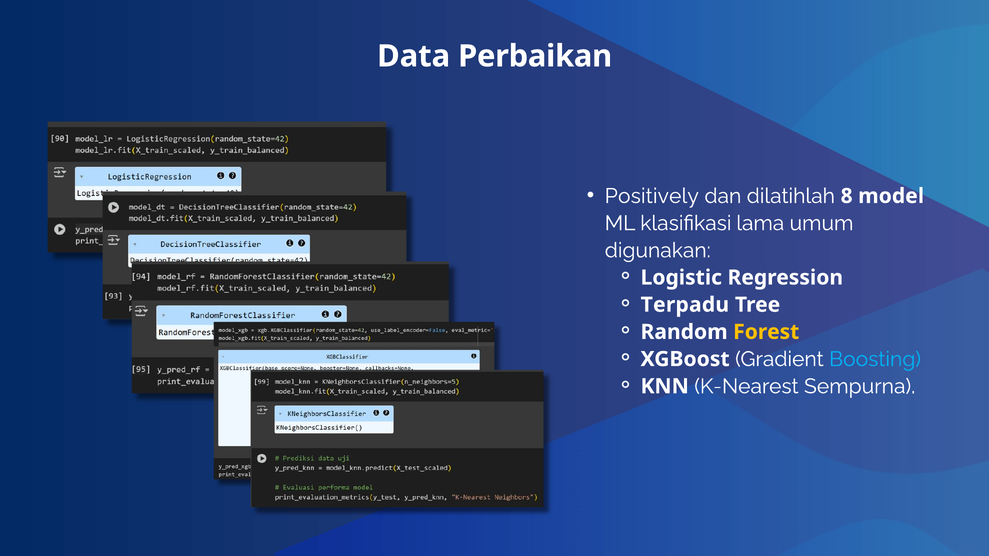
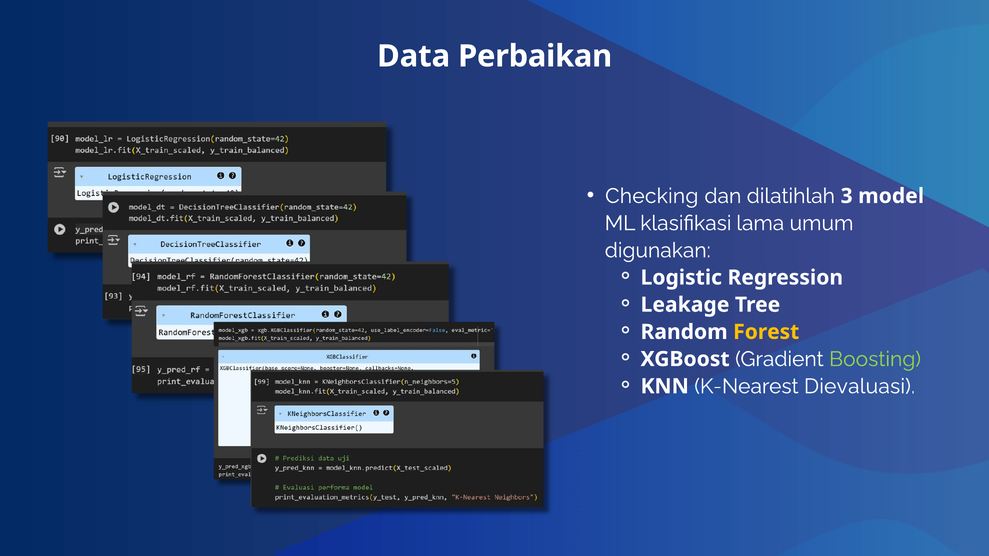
Positively: Positively -> Checking
8: 8 -> 3
Terpadu: Terpadu -> Leakage
Boosting colour: light blue -> light green
Sempurna: Sempurna -> Dievaluasi
